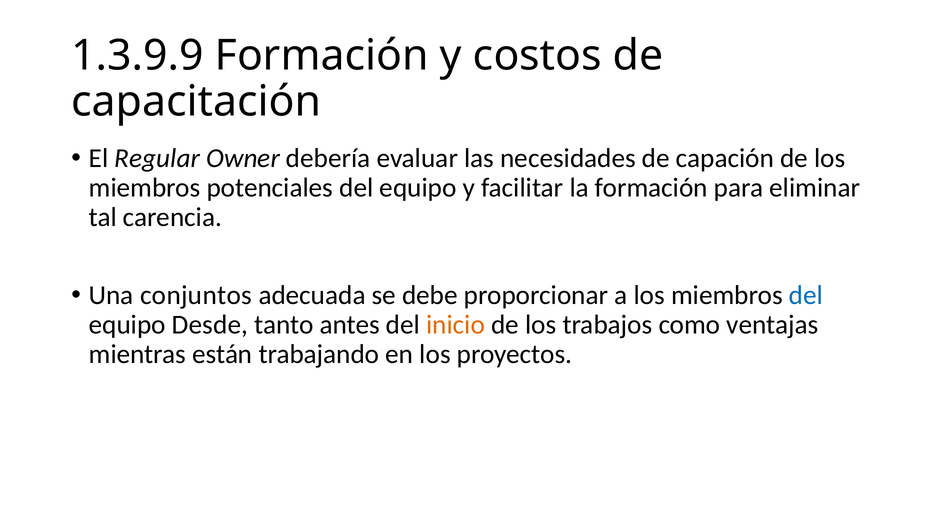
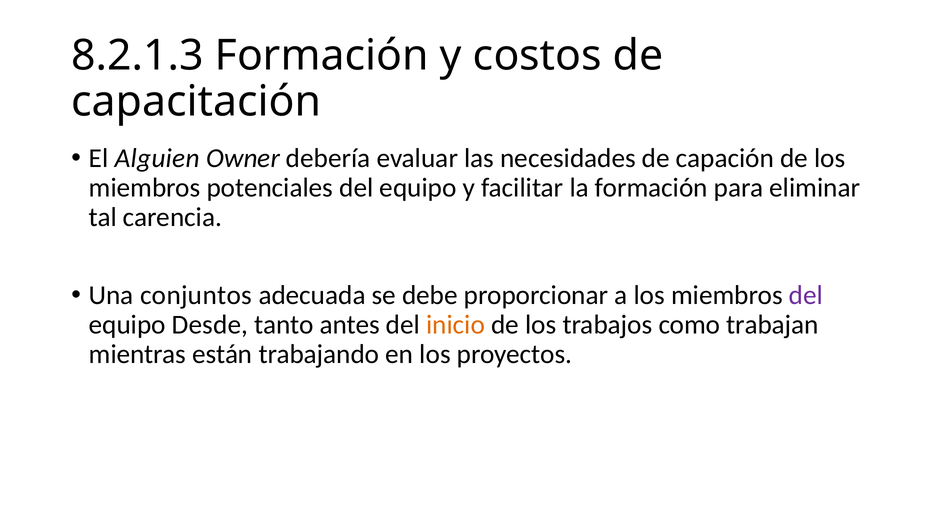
1.3.9.9: 1.3.9.9 -> 8.2.1.3
Regular: Regular -> Alguien
del at (806, 295) colour: blue -> purple
ventajas: ventajas -> trabajan
